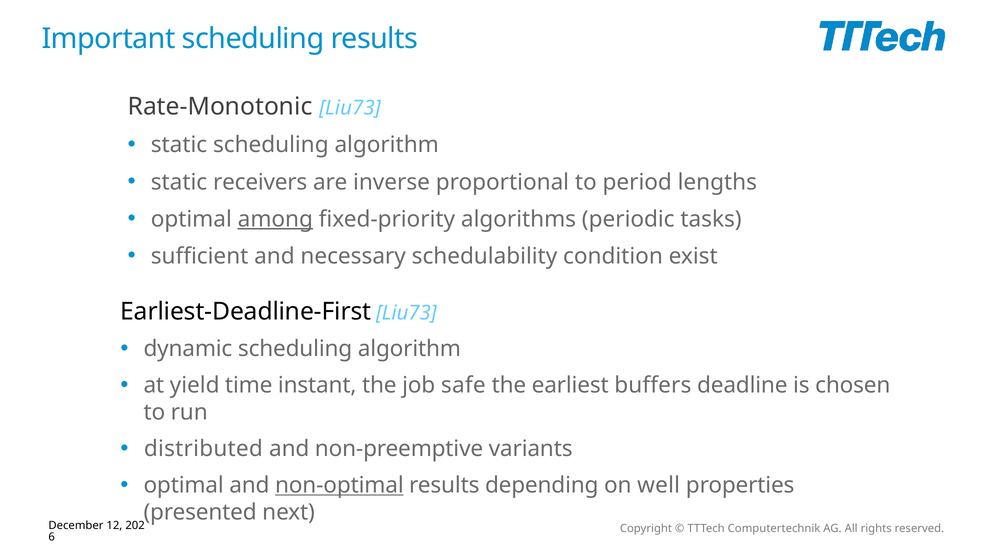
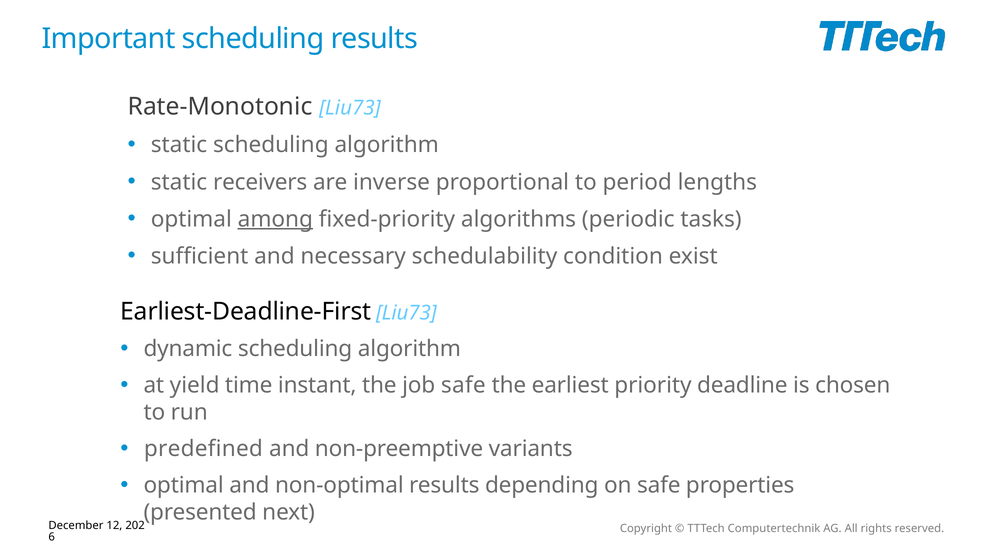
buffers: buffers -> priority
distributed: distributed -> predefined
non-optimal underline: present -> none
on well: well -> safe
